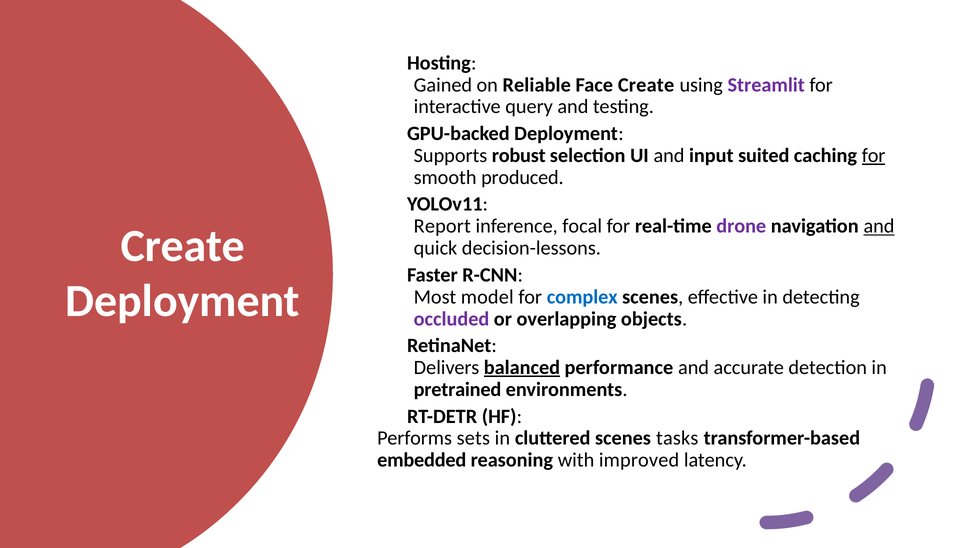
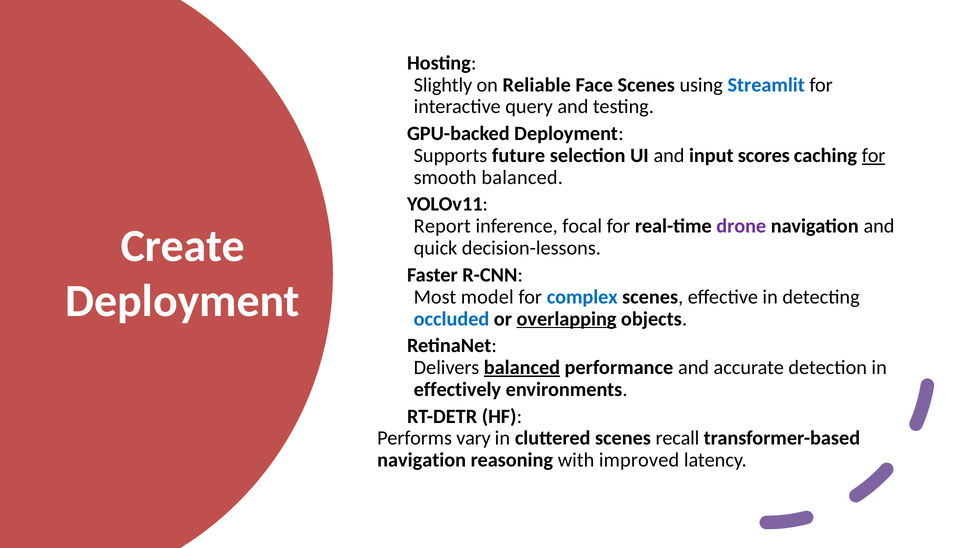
Gained: Gained -> Slightly
Face Create: Create -> Scenes
Streamlit colour: purple -> blue
robust: robust -> future
suited: suited -> scores
smooth produced: produced -> balanced
and at (879, 226) underline: present -> none
occluded colour: purple -> blue
overlapping underline: none -> present
pretrained: pretrained -> effectively
sets: sets -> vary
tasks: tasks -> recall
embedded at (422, 460): embedded -> navigation
